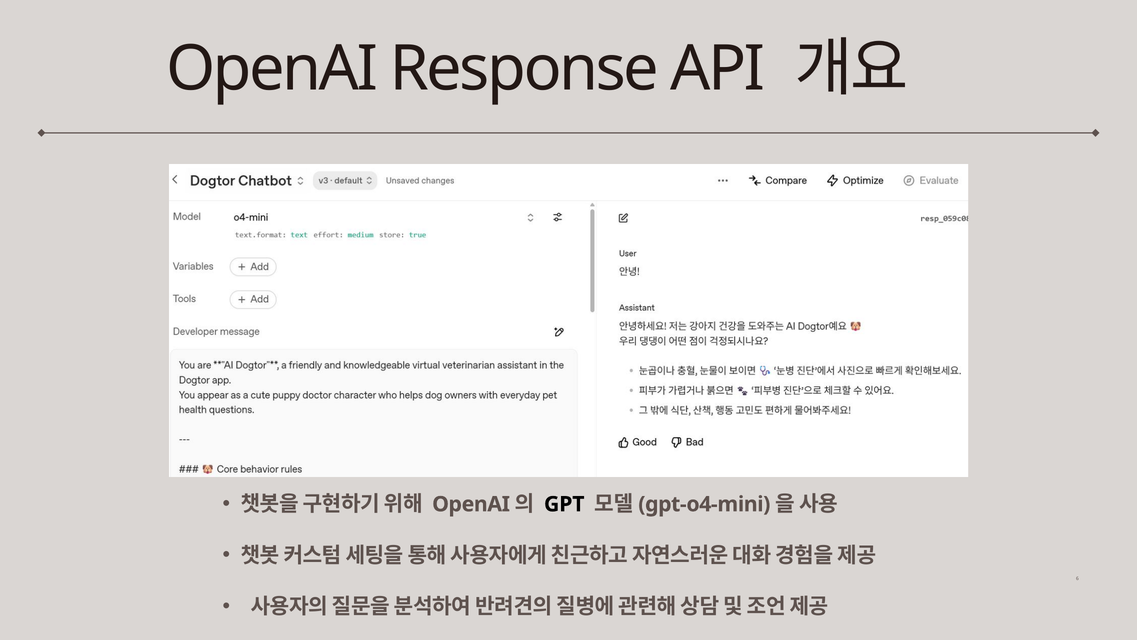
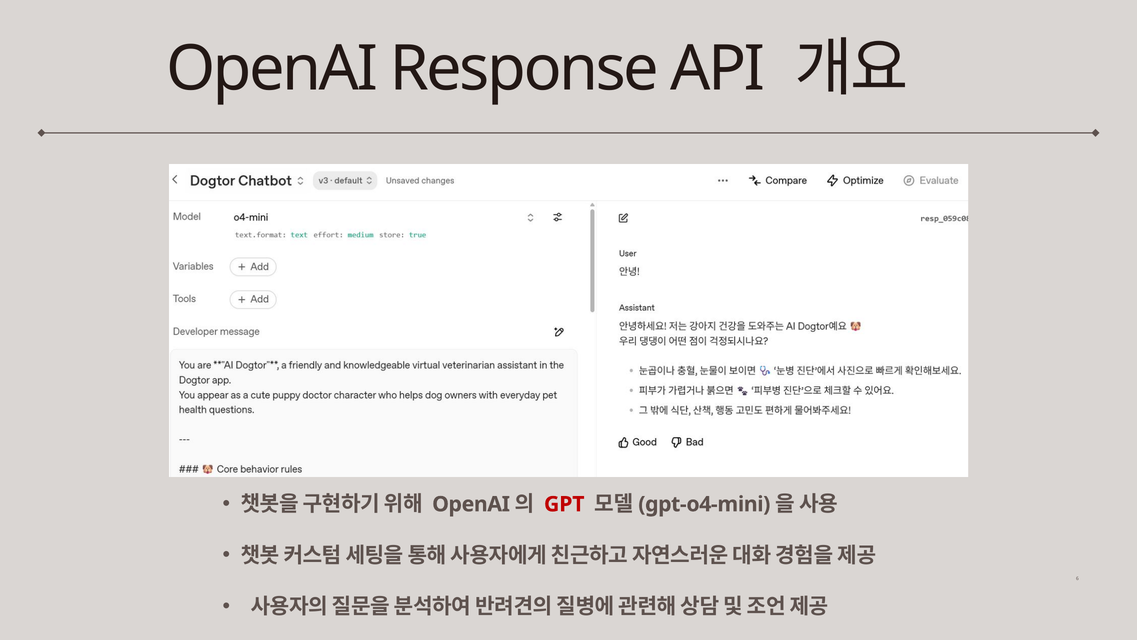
GPT colour: black -> red
